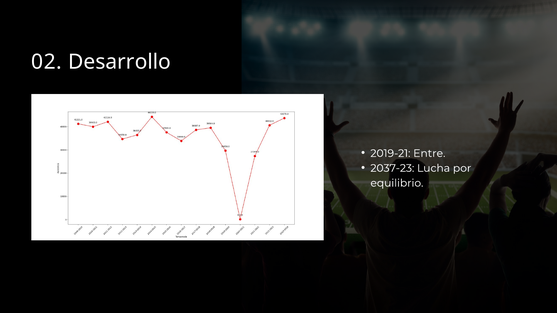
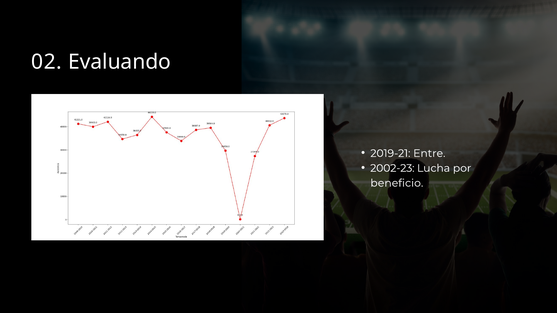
Desarrollo: Desarrollo -> Evaluando
2037-23: 2037-23 -> 2002-23
equilibrio: equilibrio -> beneficio
